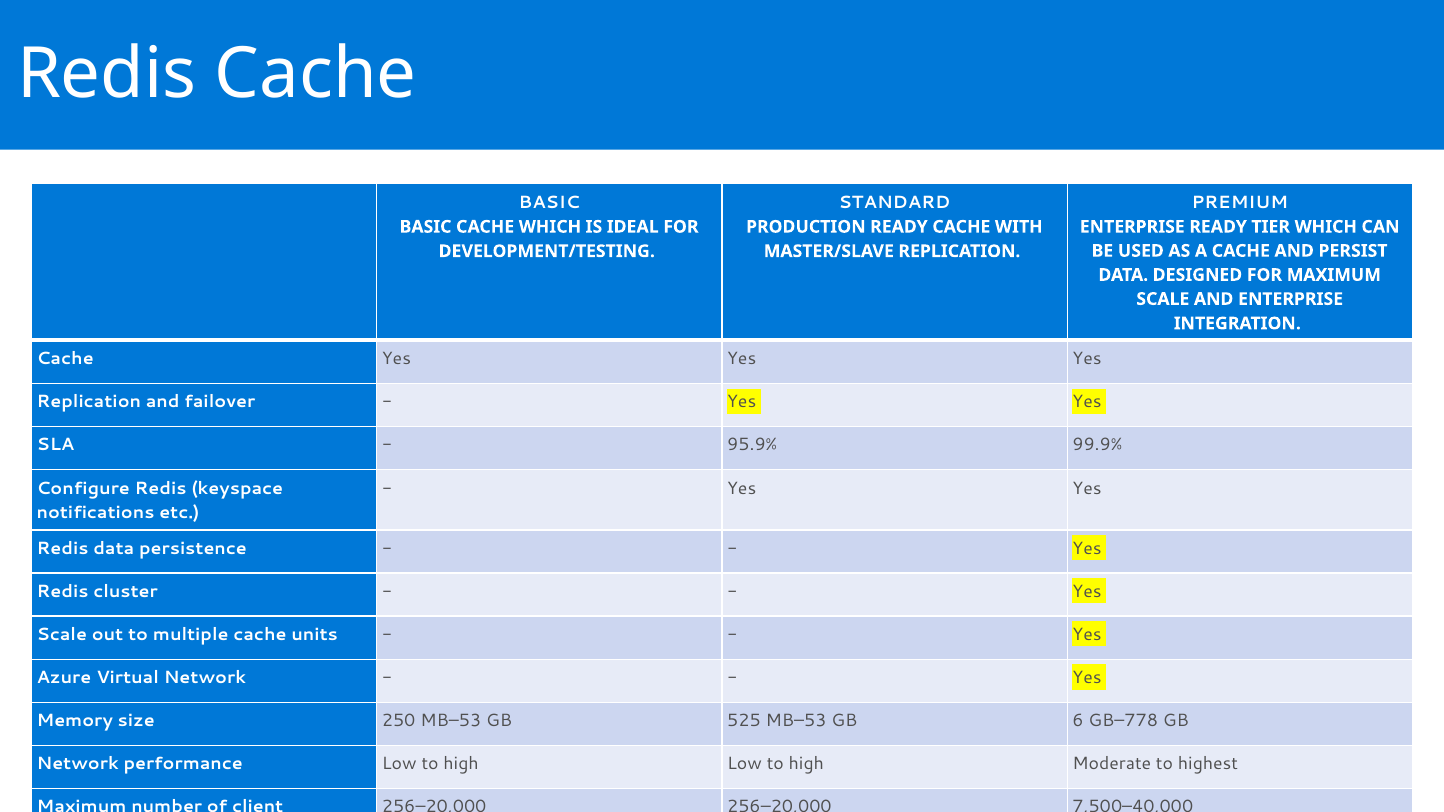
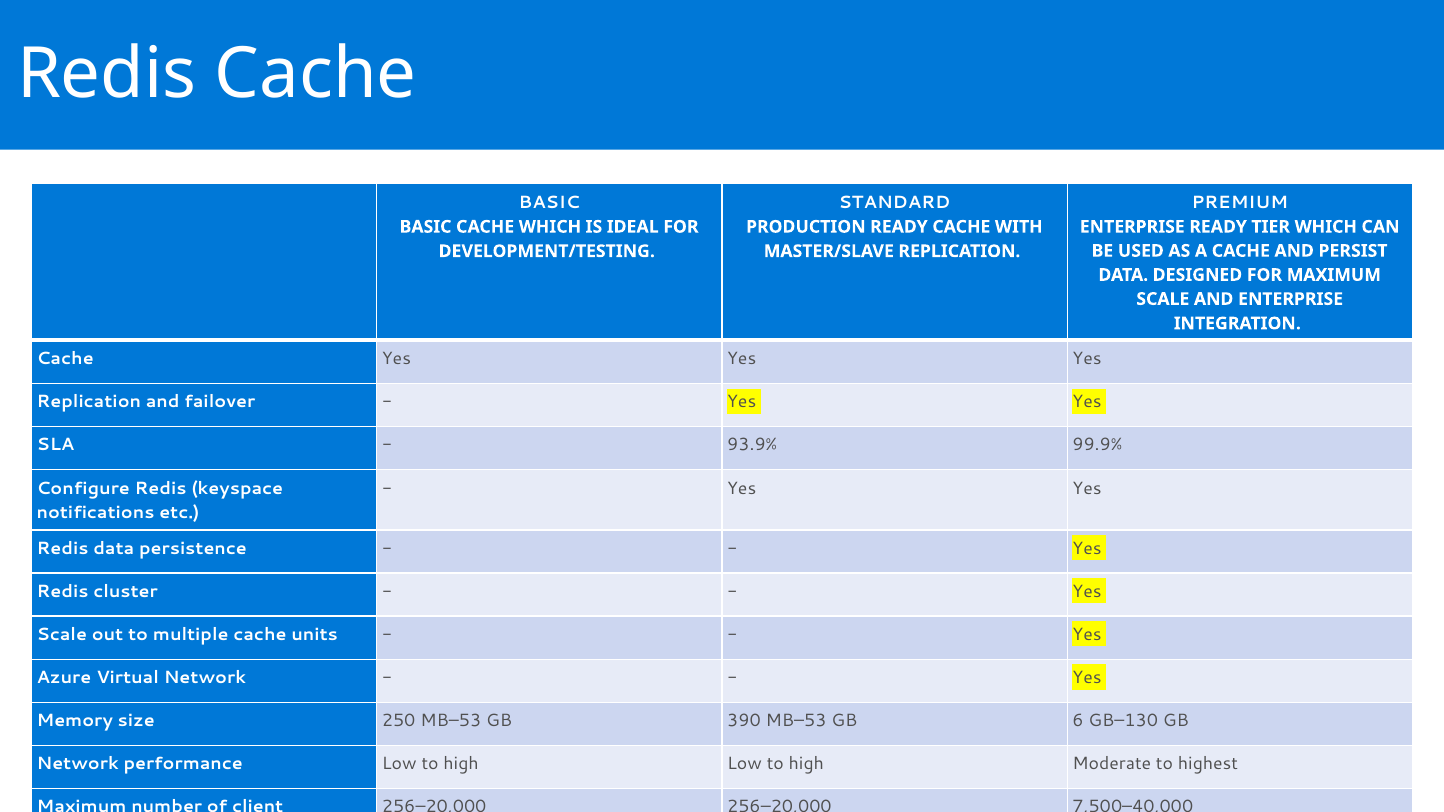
95.9%: 95.9% -> 93.9%
525: 525 -> 390
GB–778: GB–778 -> GB–130
